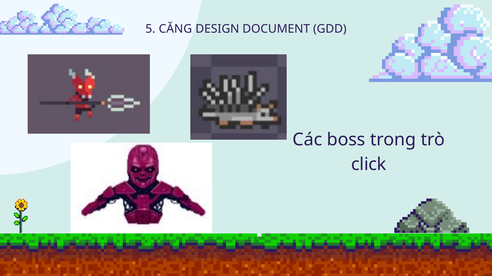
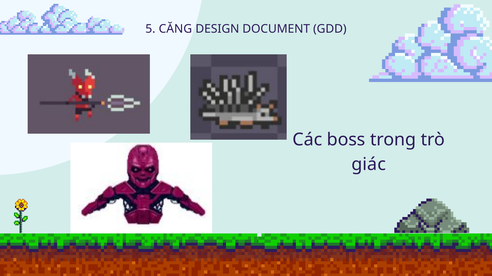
click: click -> giác
